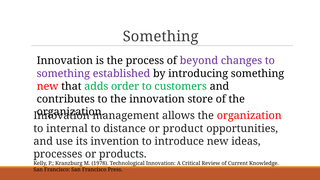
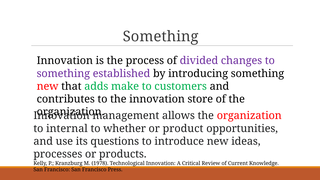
beyond: beyond -> divided
order: order -> make
distance: distance -> whether
invention: invention -> questions
